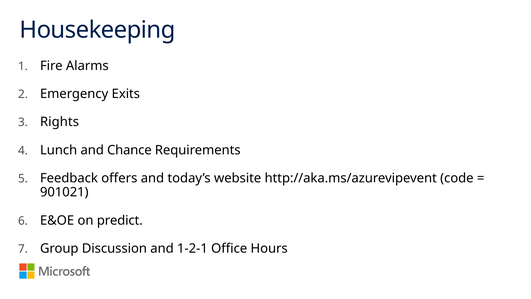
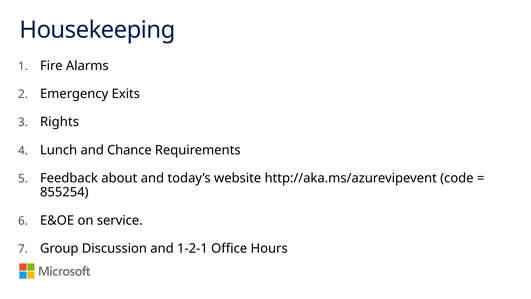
offers: offers -> about
901021: 901021 -> 855254
predict: predict -> service
